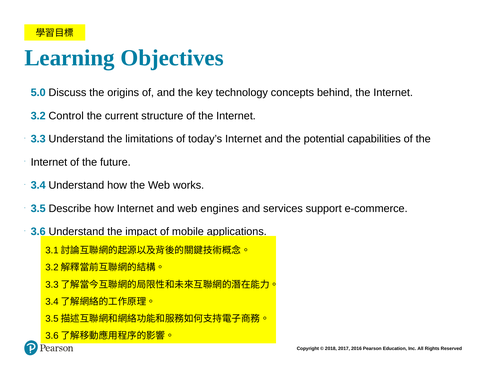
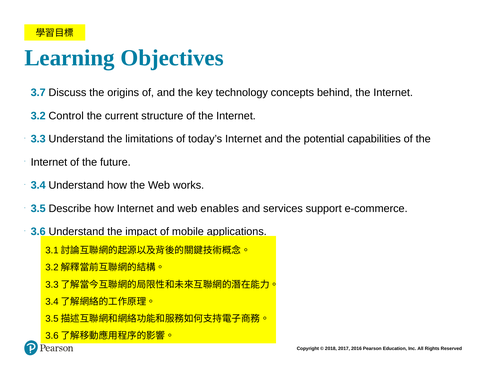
5.0: 5.0 -> 3.7
engines: engines -> enables
